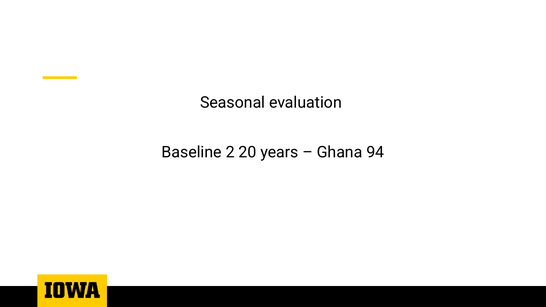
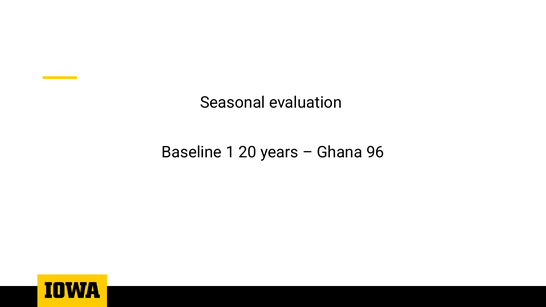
2: 2 -> 1
94: 94 -> 96
